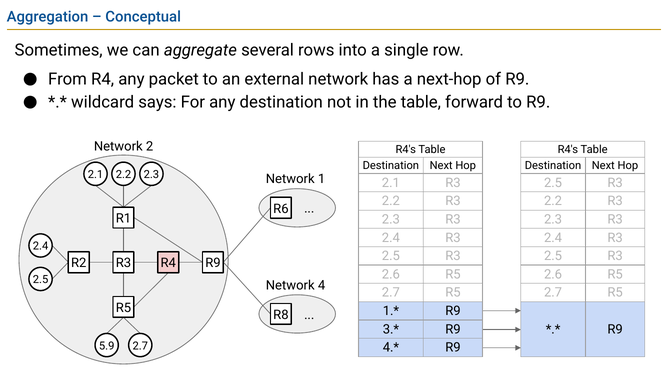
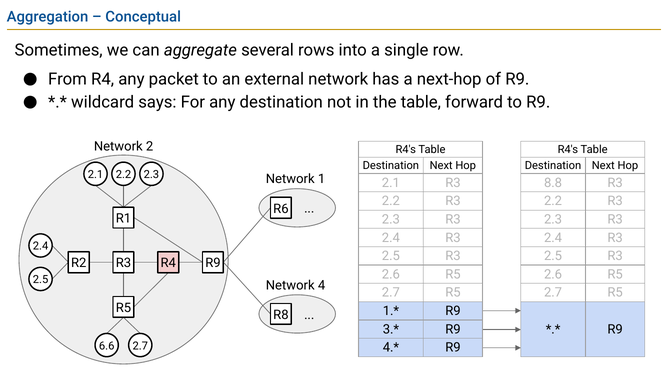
2.5 at (553, 183): 2.5 -> 8.8
5.9: 5.9 -> 6.6
